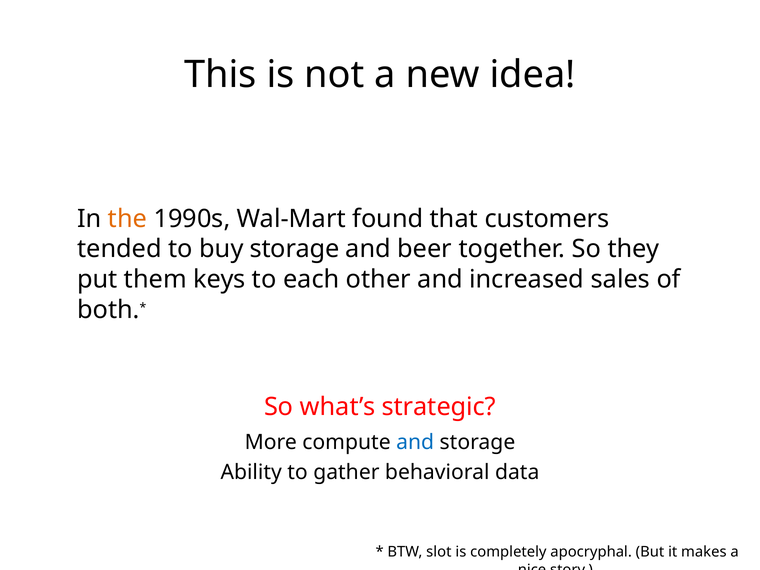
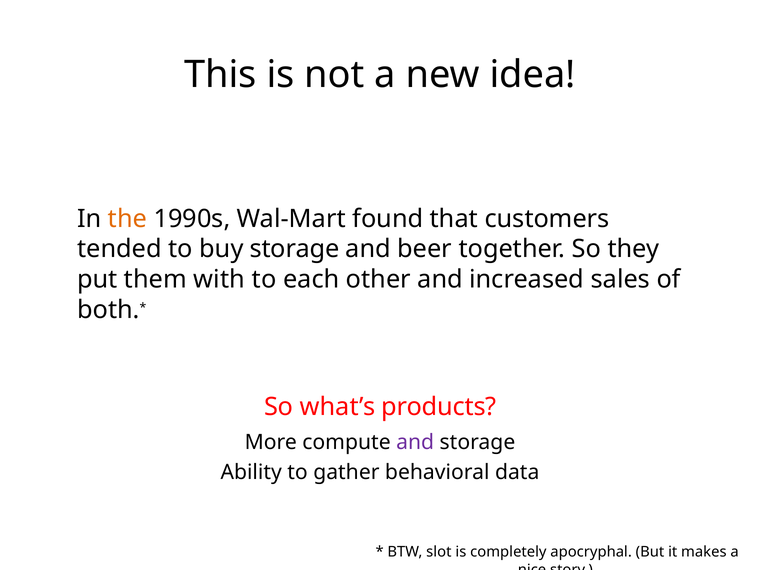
keys: keys -> with
strategic: strategic -> products
and at (415, 442) colour: blue -> purple
